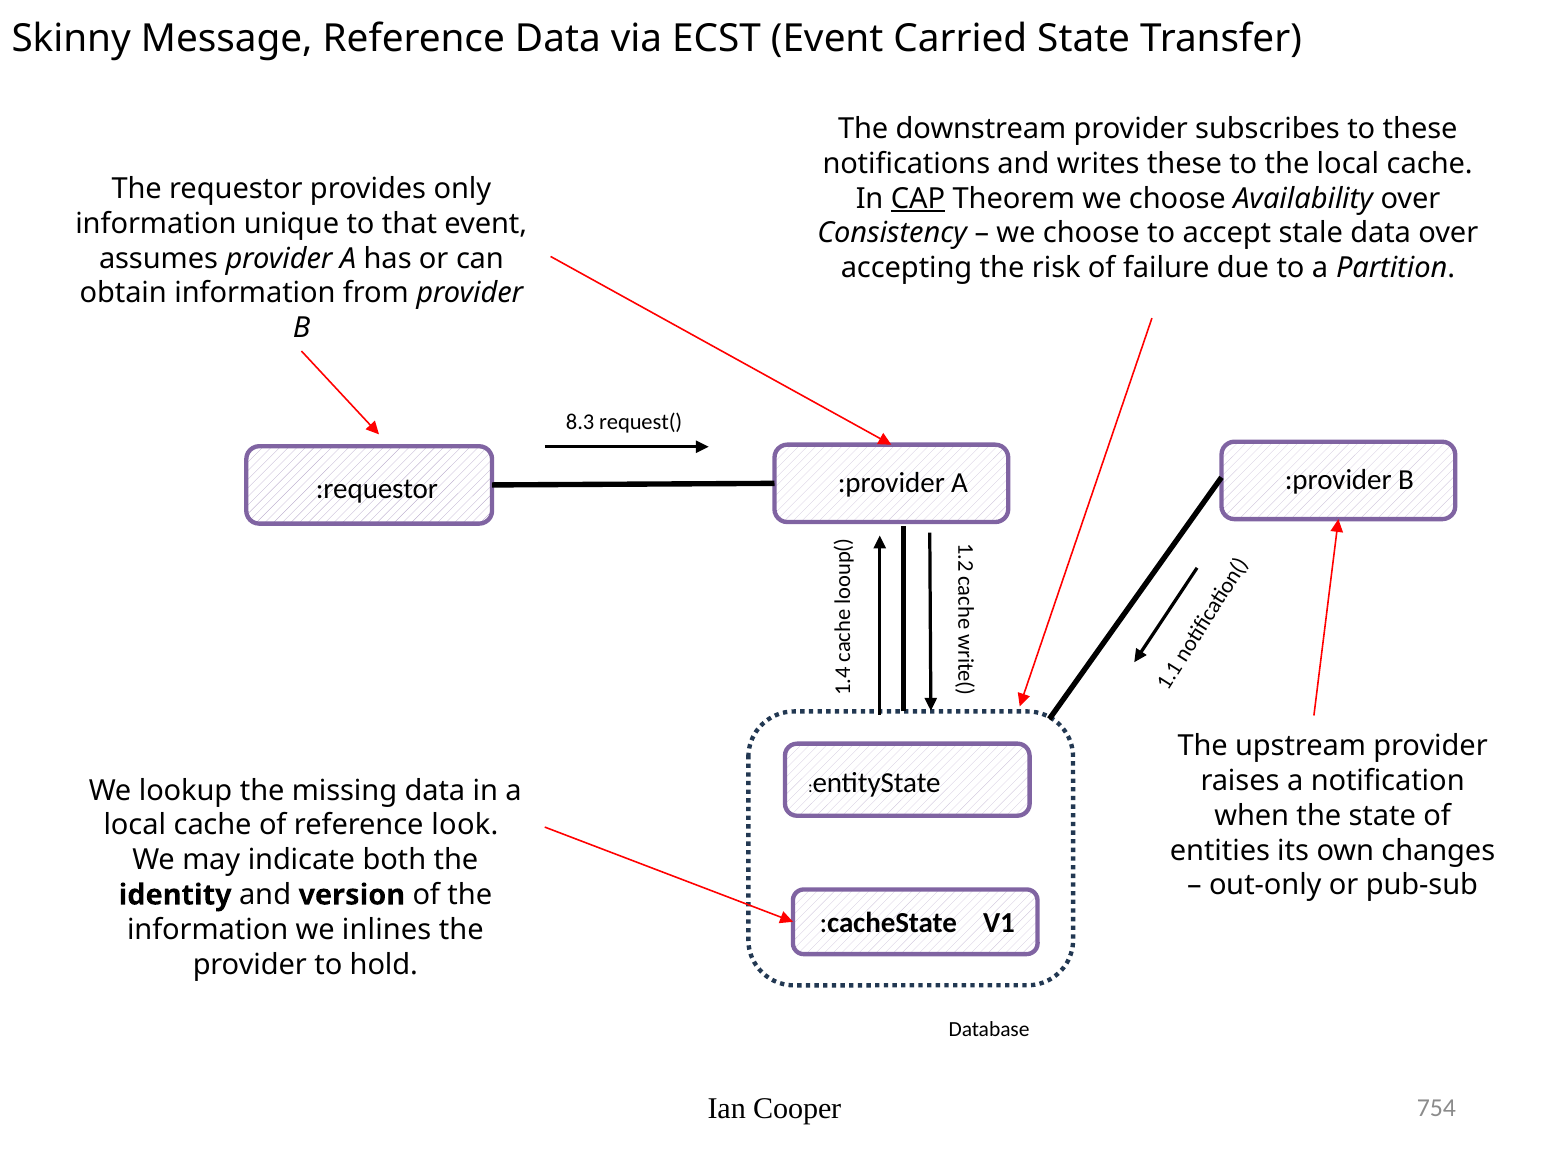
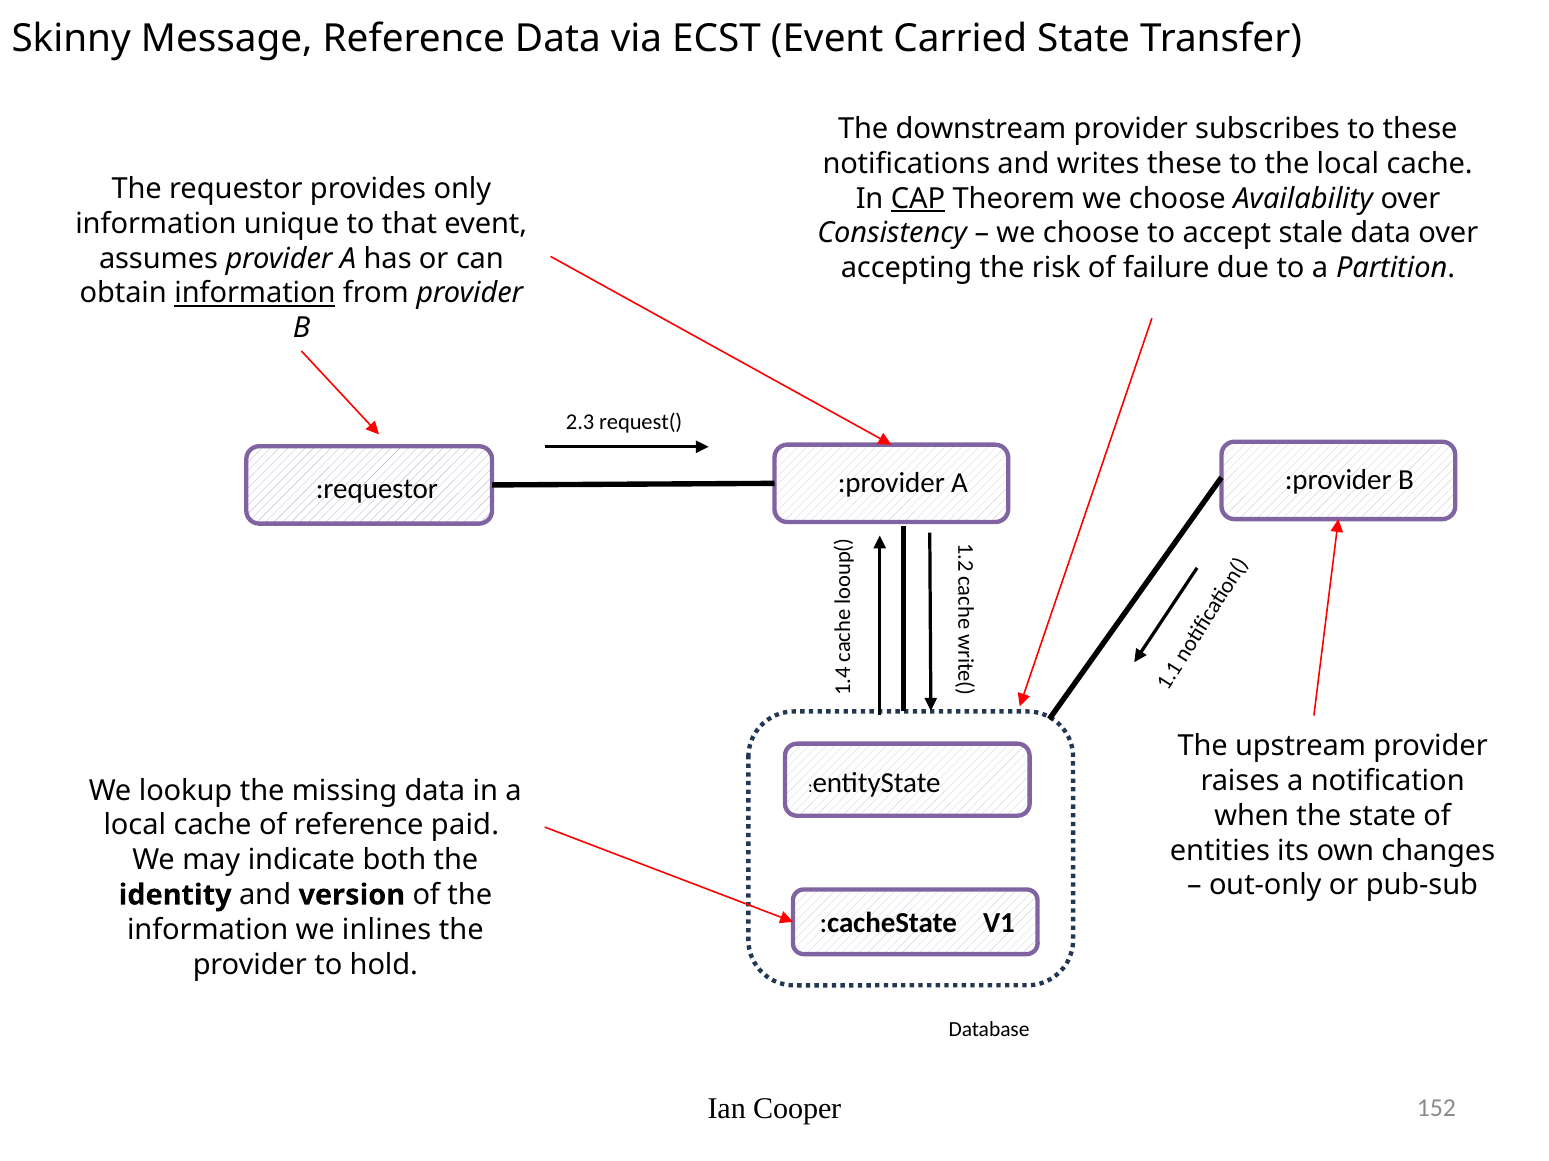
information at (255, 294) underline: none -> present
8.3: 8.3 -> 2.3
look: look -> paid
754: 754 -> 152
